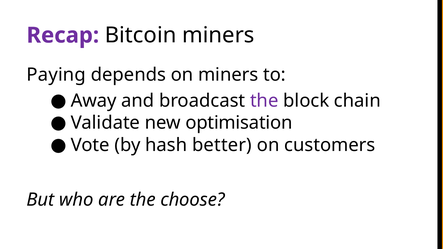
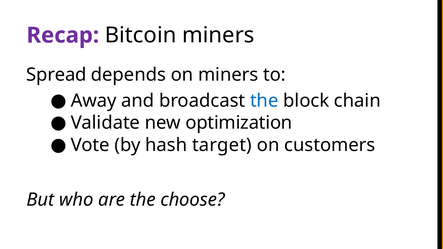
Paying: Paying -> Spread
the at (264, 101) colour: purple -> blue
optimisation: optimisation -> optimization
better: better -> target
